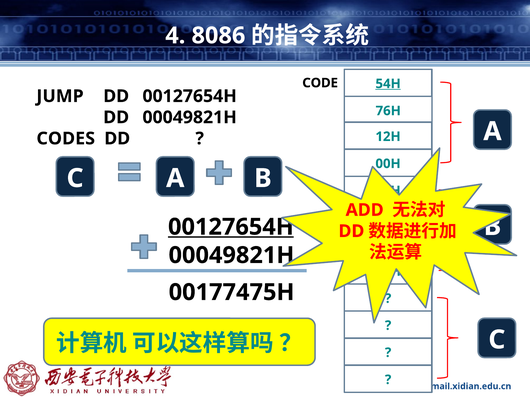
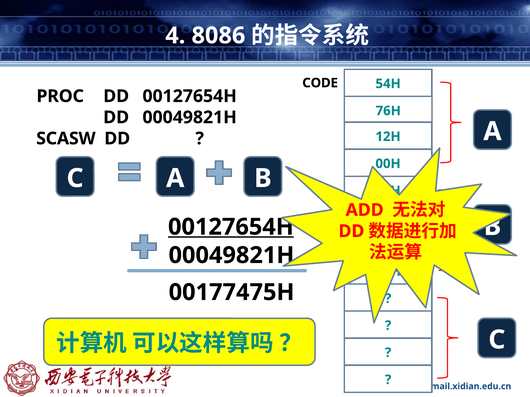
54H underline: present -> none
JUMP: JUMP -> PROC
CODES: CODES -> SCASW
